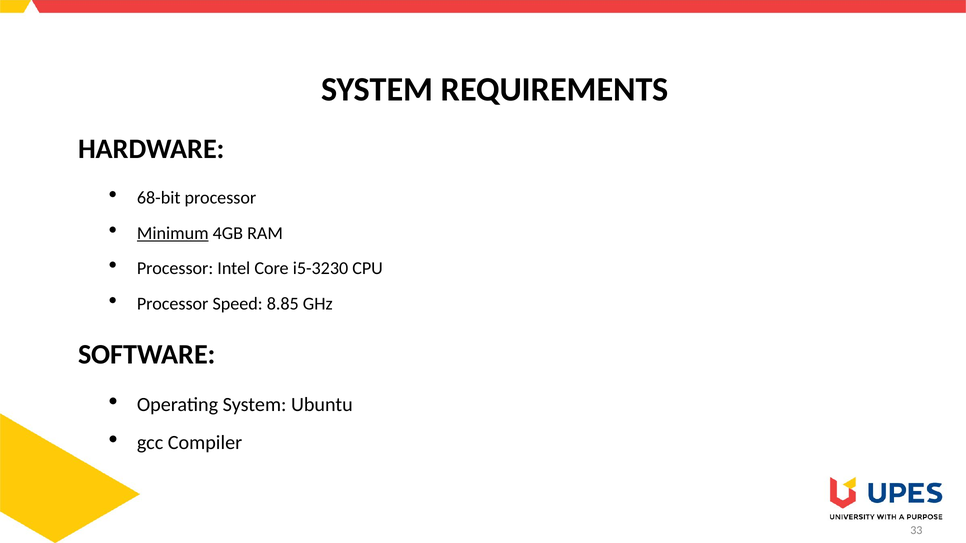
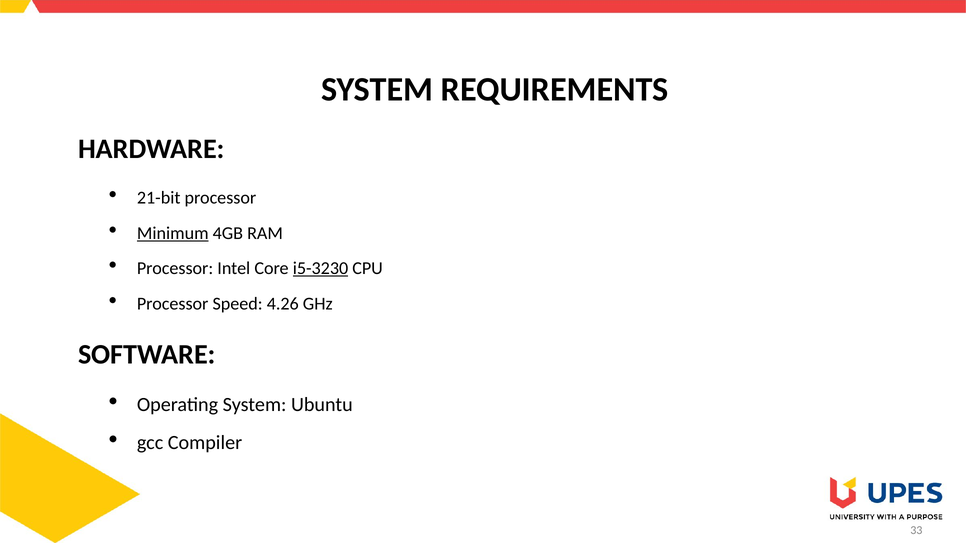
68-bit: 68-bit -> 21-bit
i5-3230 underline: none -> present
8.85: 8.85 -> 4.26
